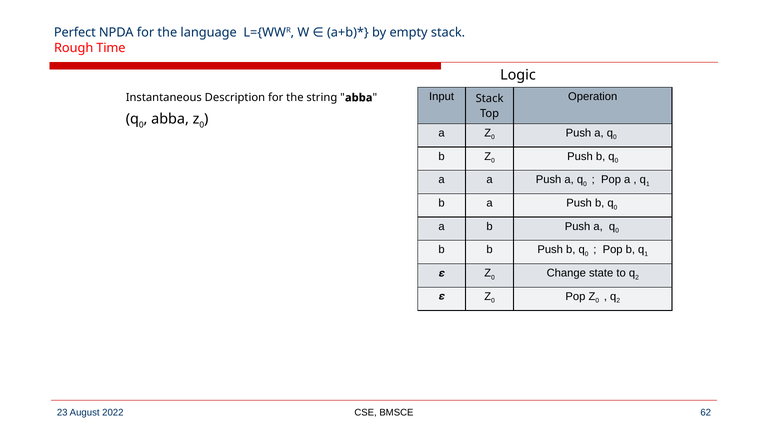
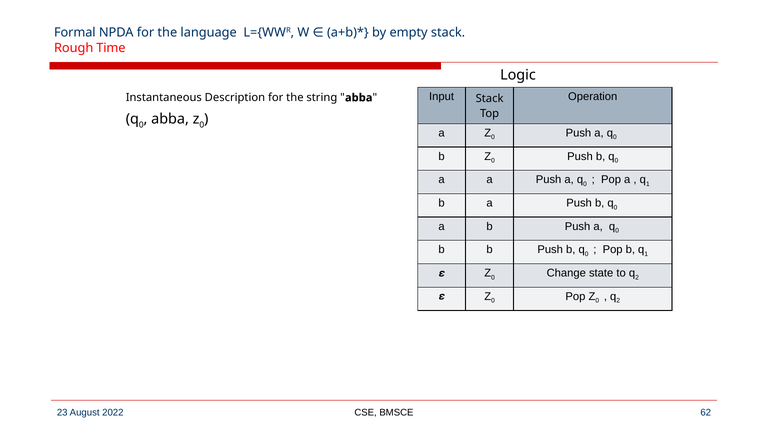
Perfect: Perfect -> Formal
